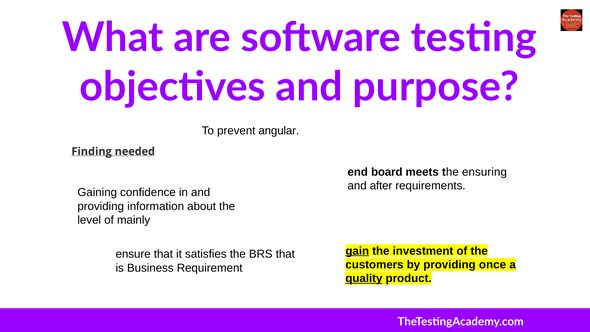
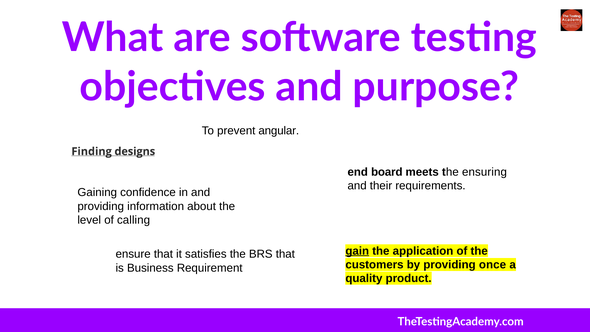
needed: needed -> designs
after: after -> their
mainly: mainly -> calling
investment: investment -> application
quality underline: present -> none
